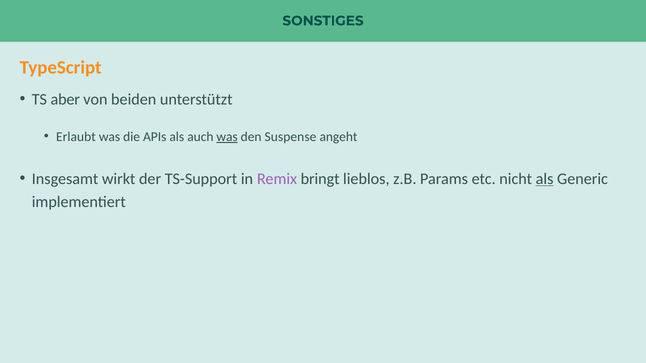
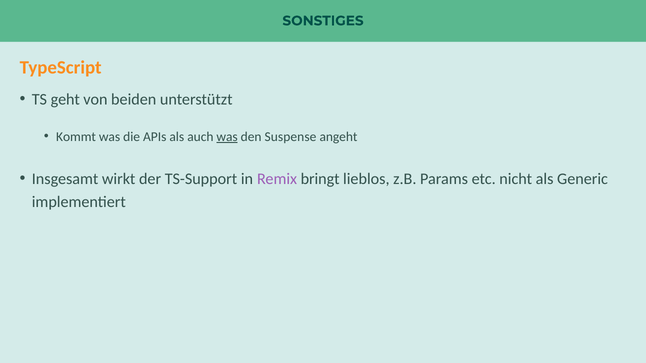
aber: aber -> geht
Erlaubt: Erlaubt -> Kommt
als at (545, 179) underline: present -> none
